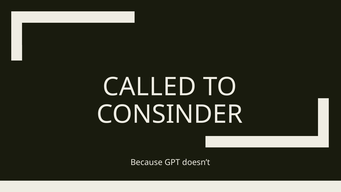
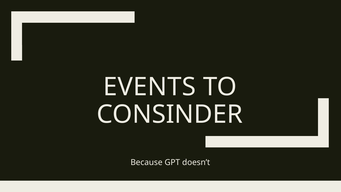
CALLED: CALLED -> EVENTS
